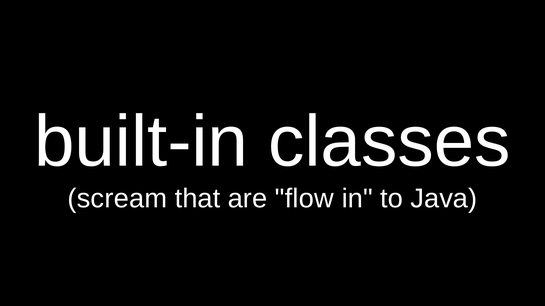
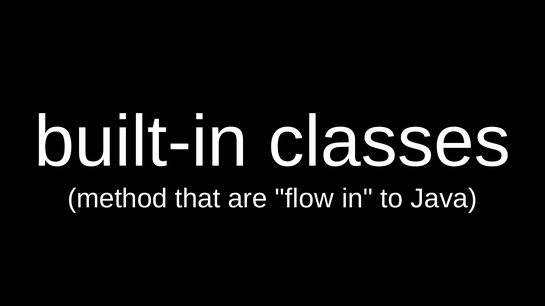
scream: scream -> method
